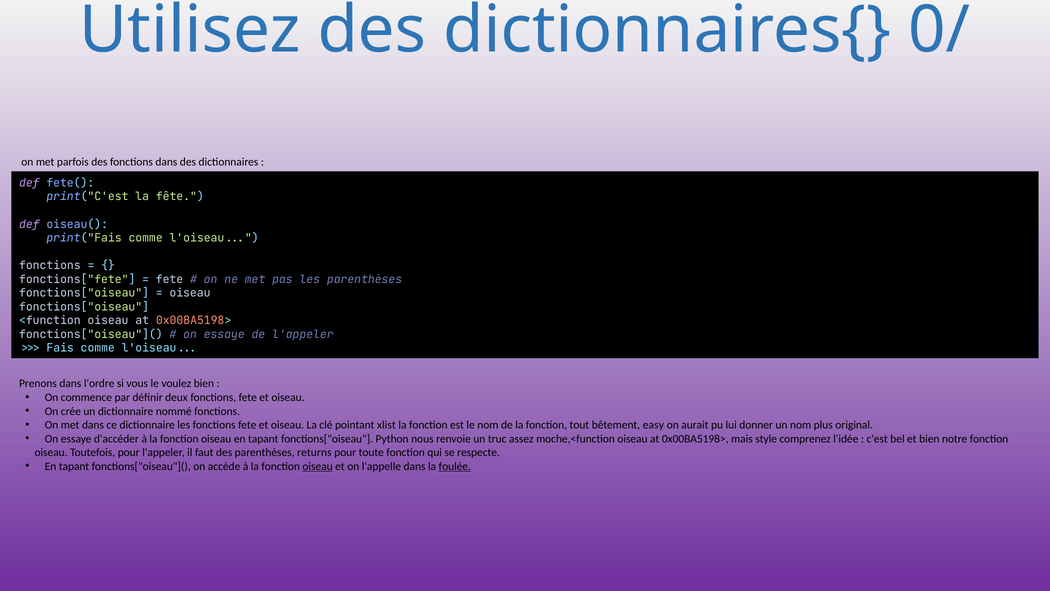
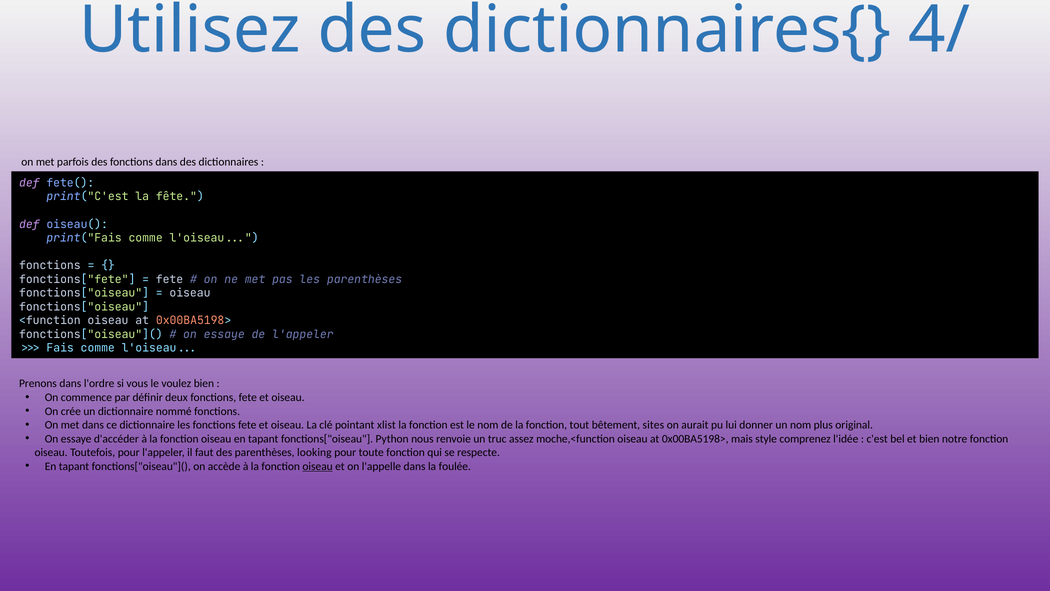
0/: 0/ -> 4/
easy: easy -> sites
returns: returns -> looking
foulée underline: present -> none
